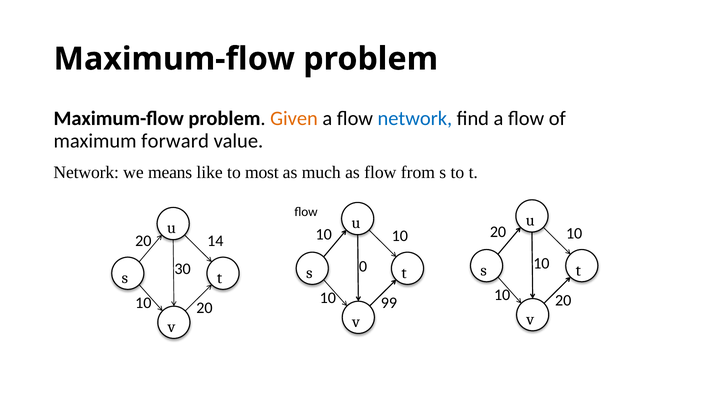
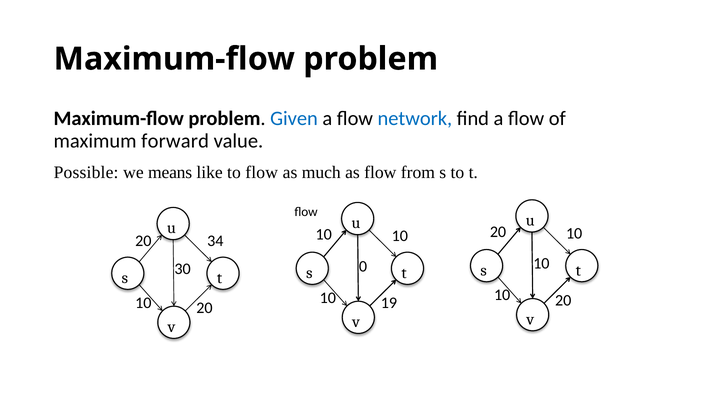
Given colour: orange -> blue
Network at (86, 173): Network -> Possible
to most: most -> flow
14: 14 -> 34
99: 99 -> 19
